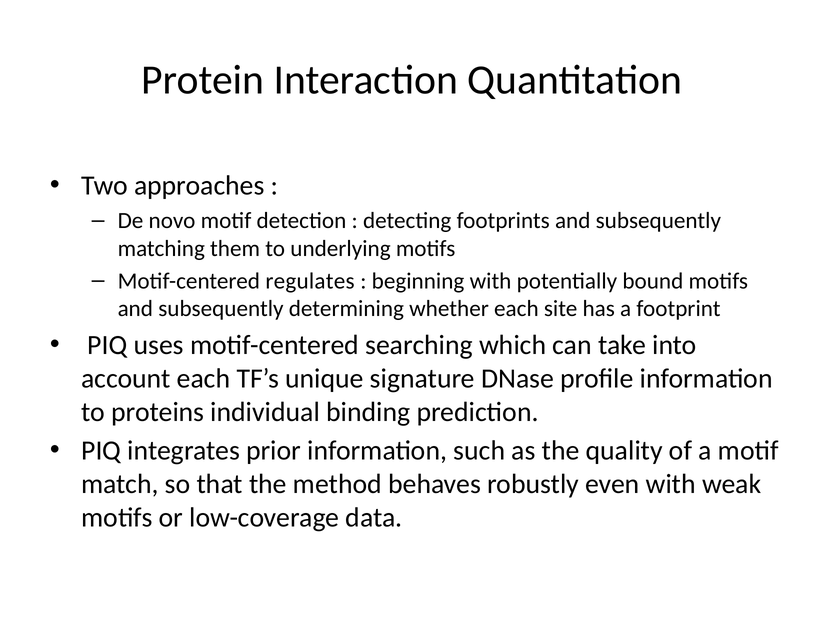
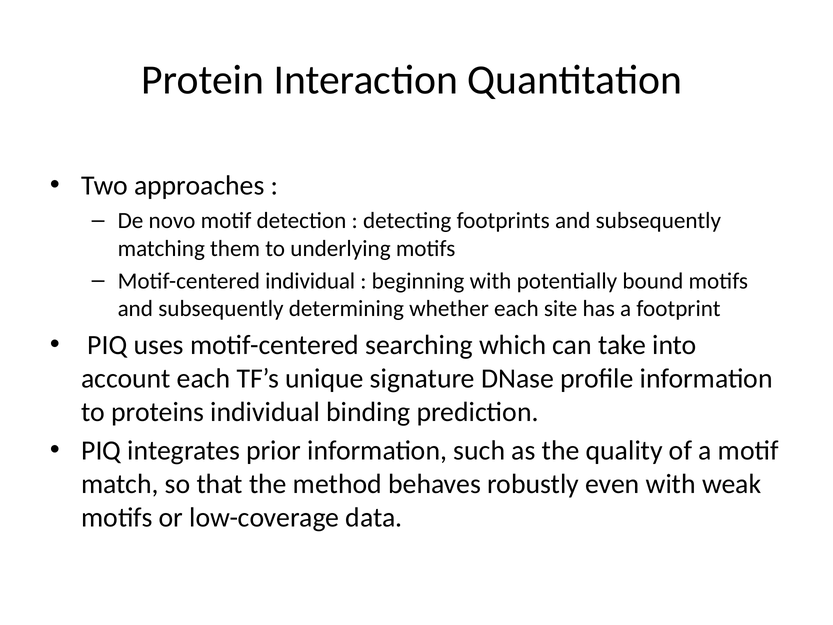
Motif-centered regulates: regulates -> individual
